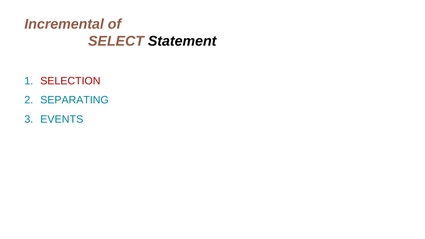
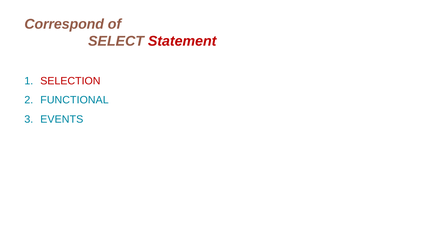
Incremental: Incremental -> Correspond
Statement colour: black -> red
SEPARATING: SEPARATING -> FUNCTIONAL
